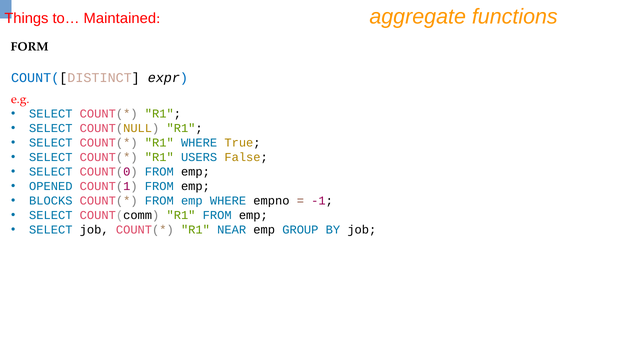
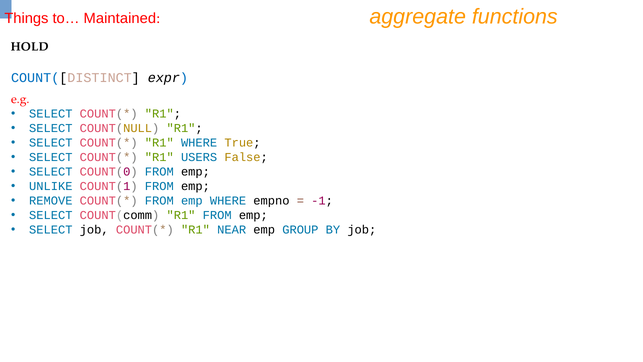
FORM: FORM -> HOLD
OPENED: OPENED -> UNLIKE
BLOCKS: BLOCKS -> REMOVE
